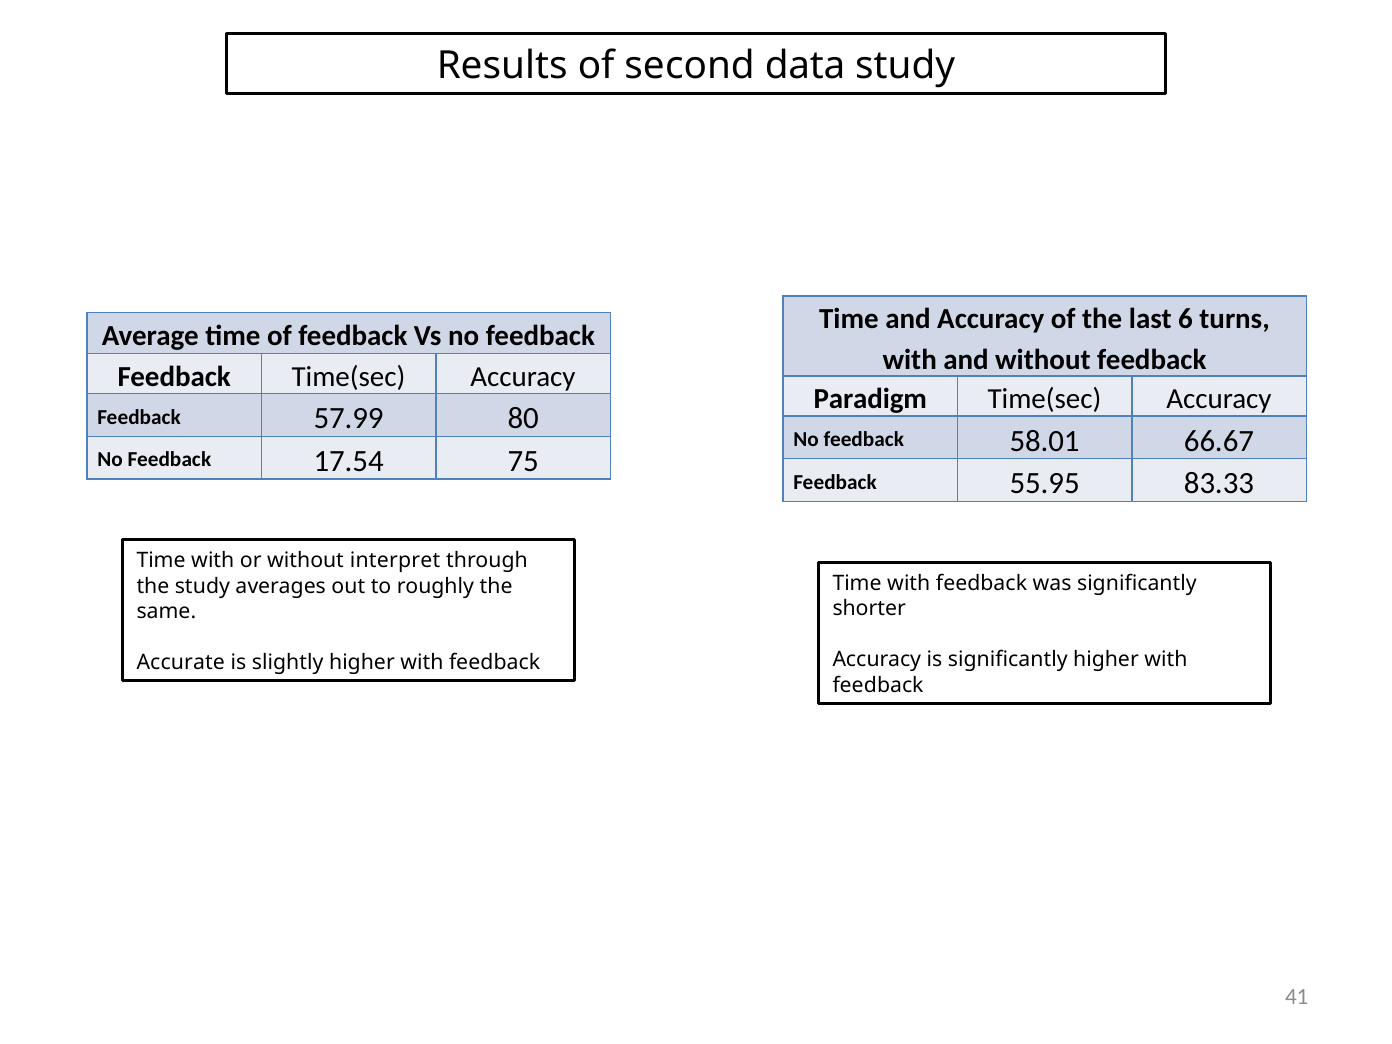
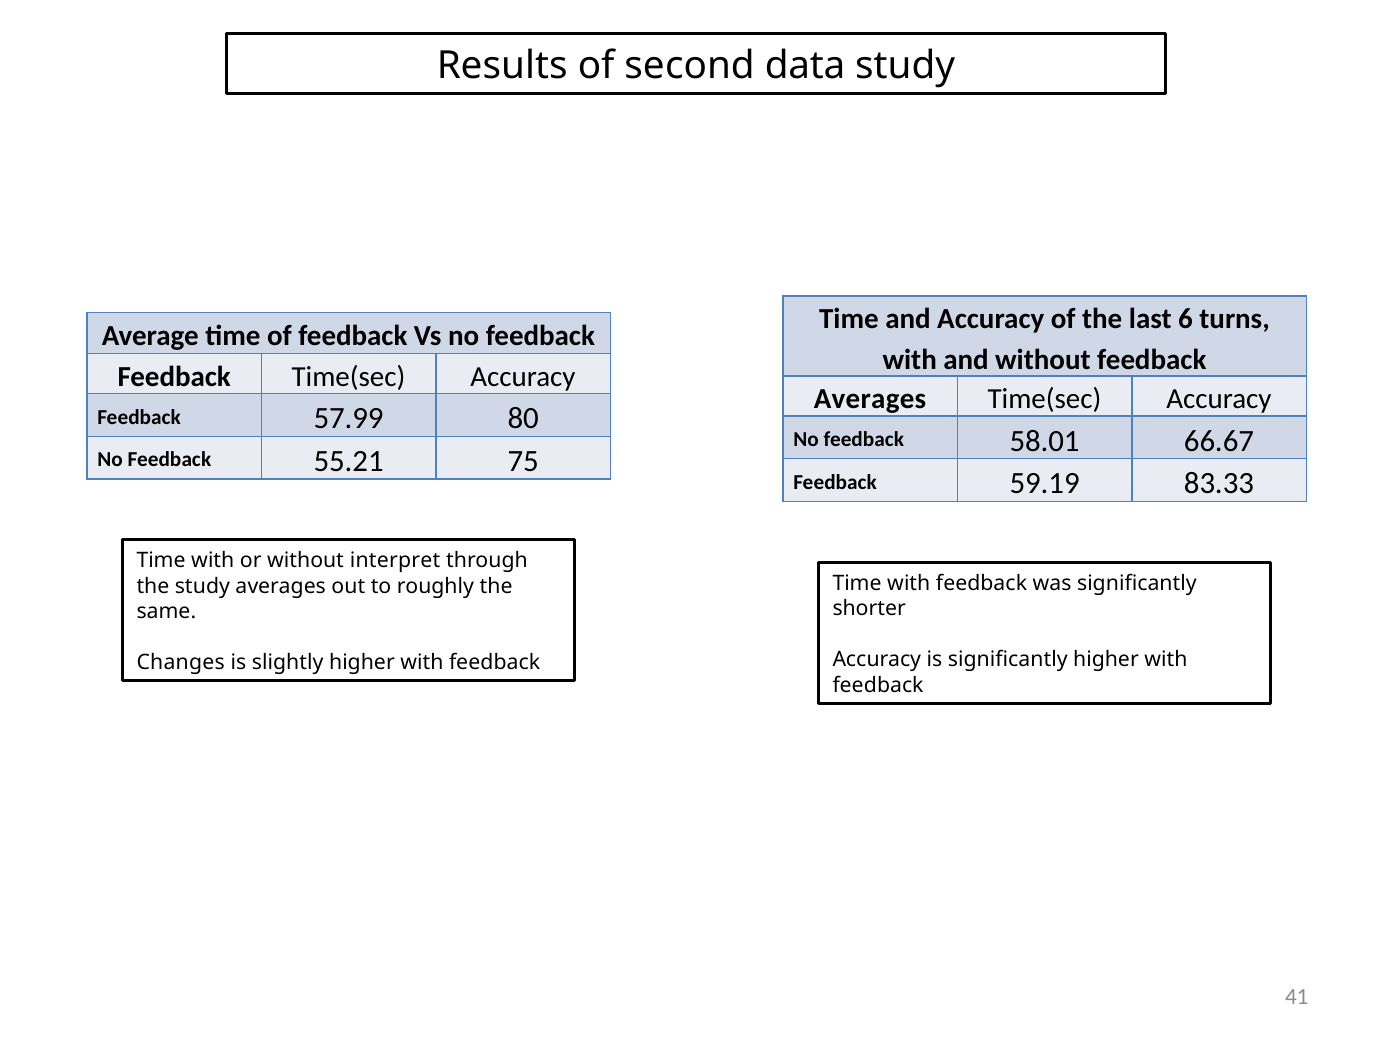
Paradigm at (870, 399): Paradigm -> Averages
17.54: 17.54 -> 55.21
55.95: 55.95 -> 59.19
Accurate: Accurate -> Changes
